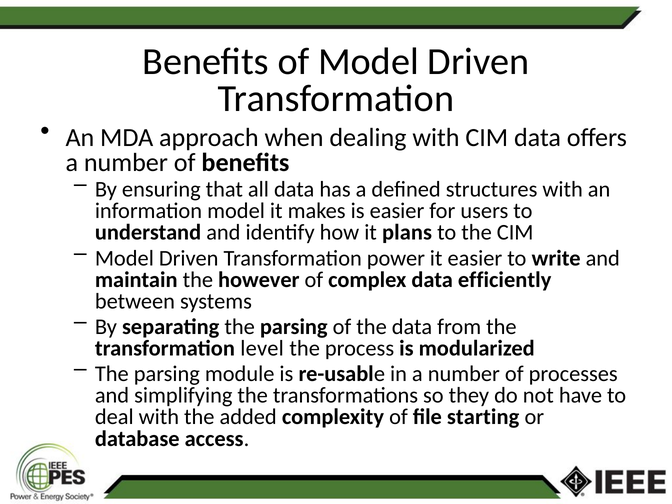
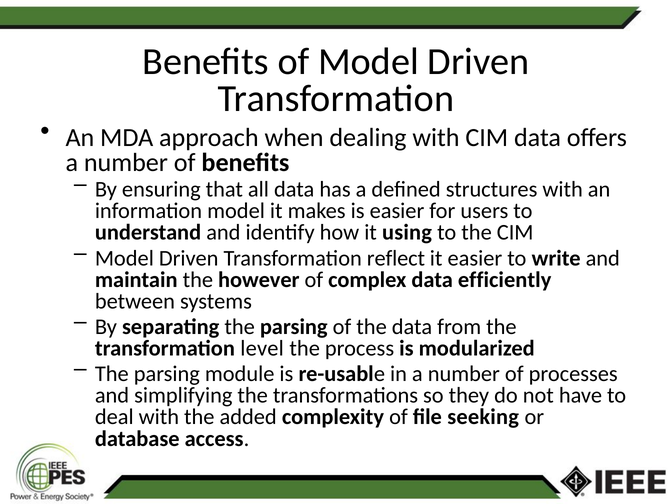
plans: plans -> using
power: power -> reflect
starting: starting -> seeking
